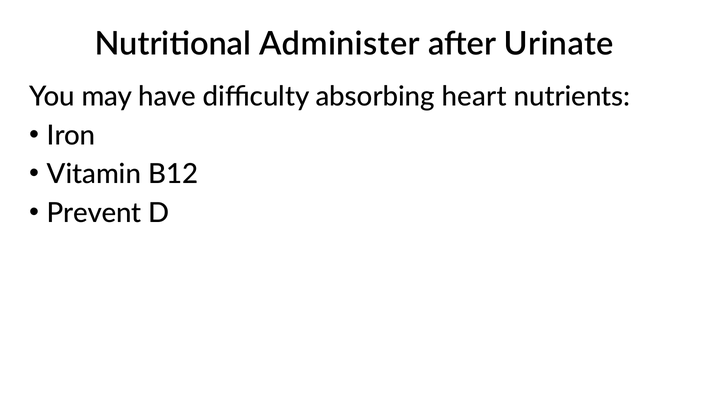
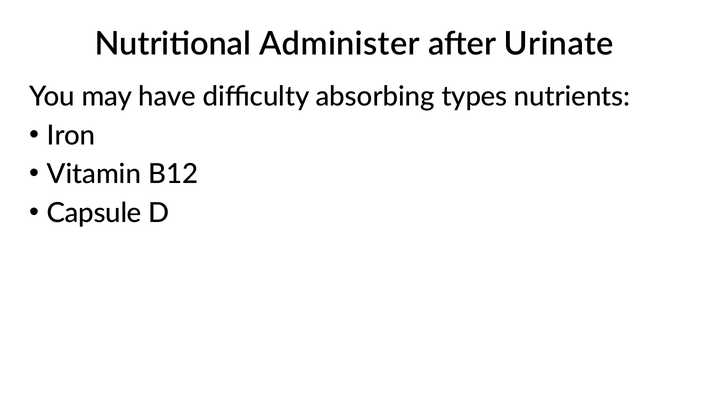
heart: heart -> types
Prevent: Prevent -> Capsule
